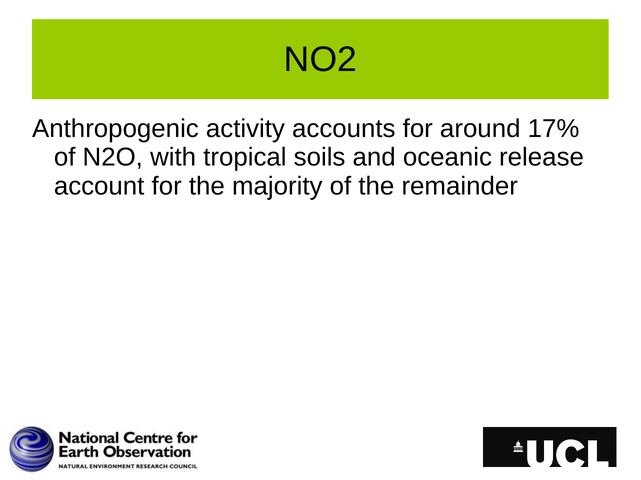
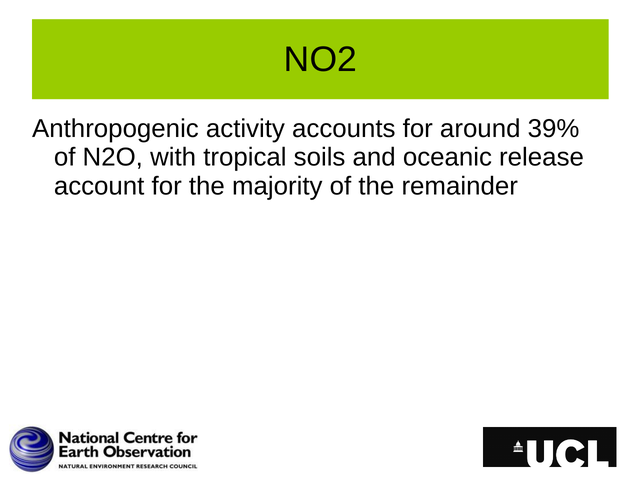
17%: 17% -> 39%
